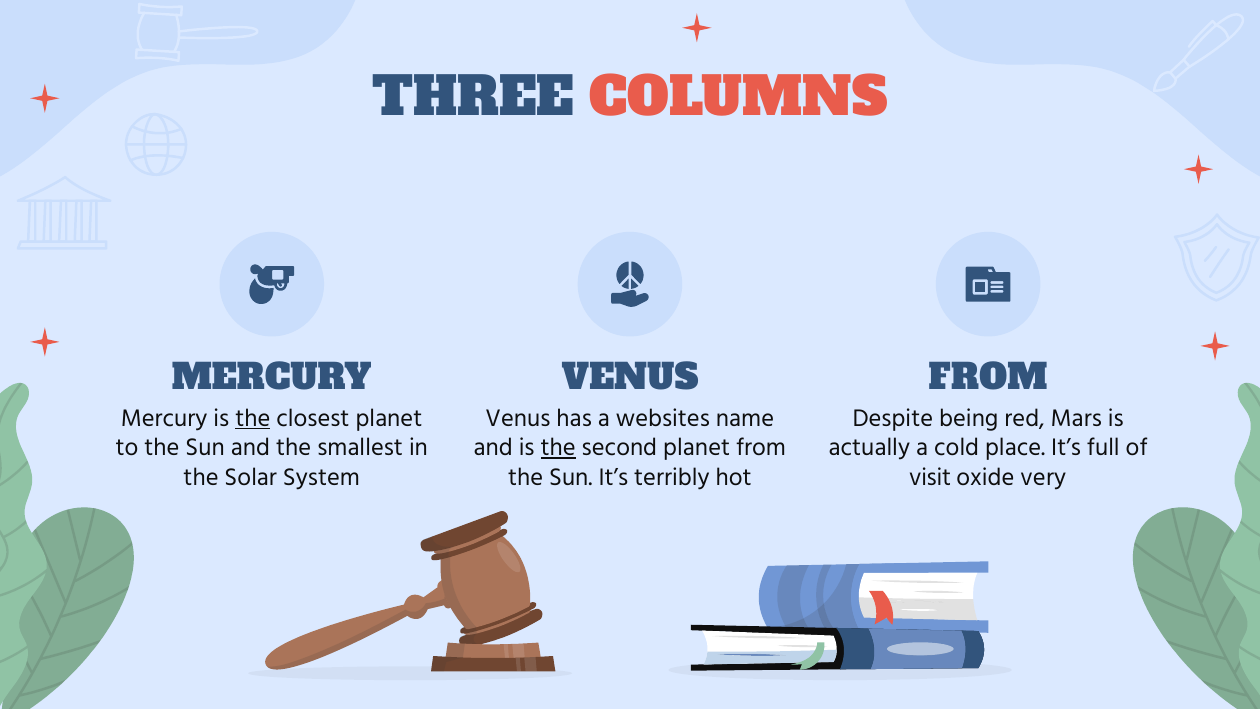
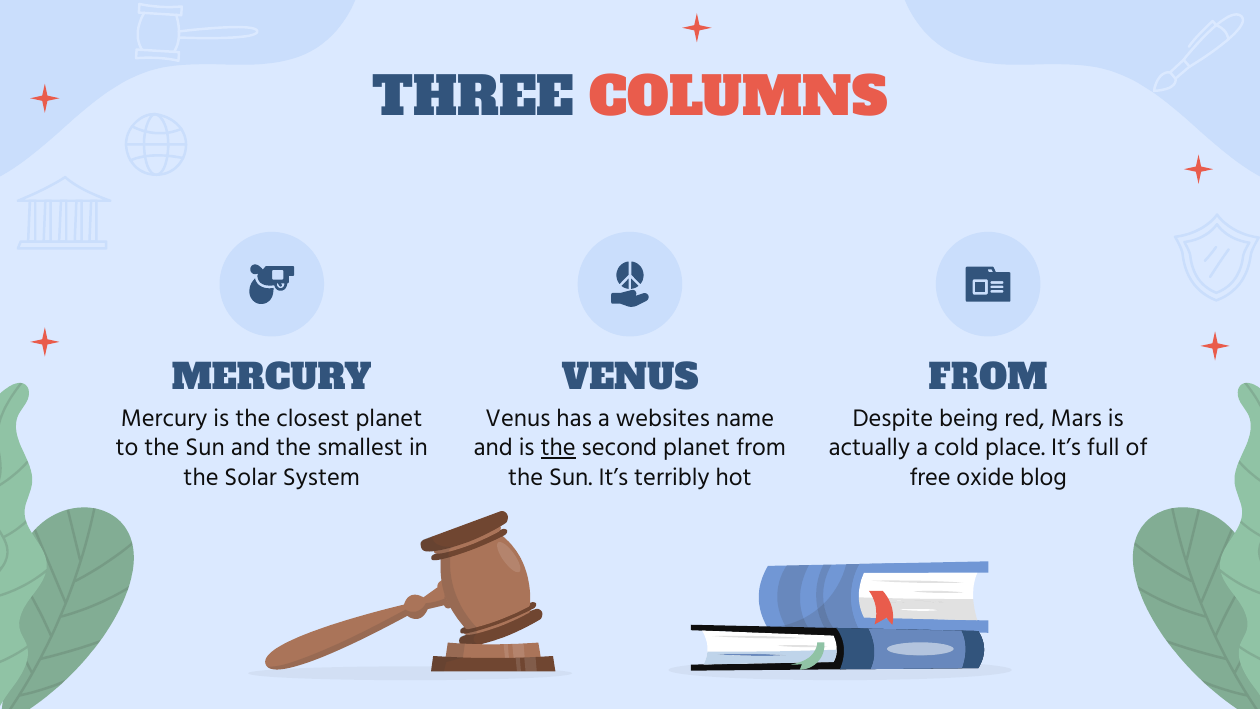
the at (253, 418) underline: present -> none
visit: visit -> free
very: very -> blog
